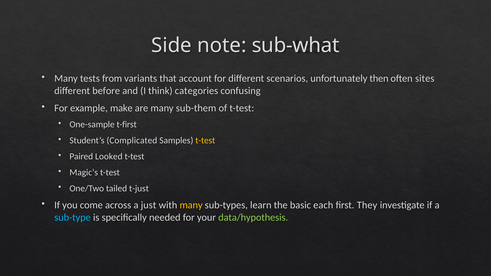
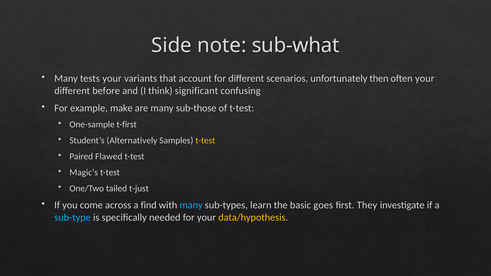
tests from: from -> your
often sites: sites -> your
categories: categories -> significant
sub-them: sub-them -> sub-those
Complicated: Complicated -> Alternatively
Looked: Looked -> Flawed
just: just -> find
many at (191, 205) colour: yellow -> light blue
each: each -> goes
data/hypothesis colour: light green -> yellow
